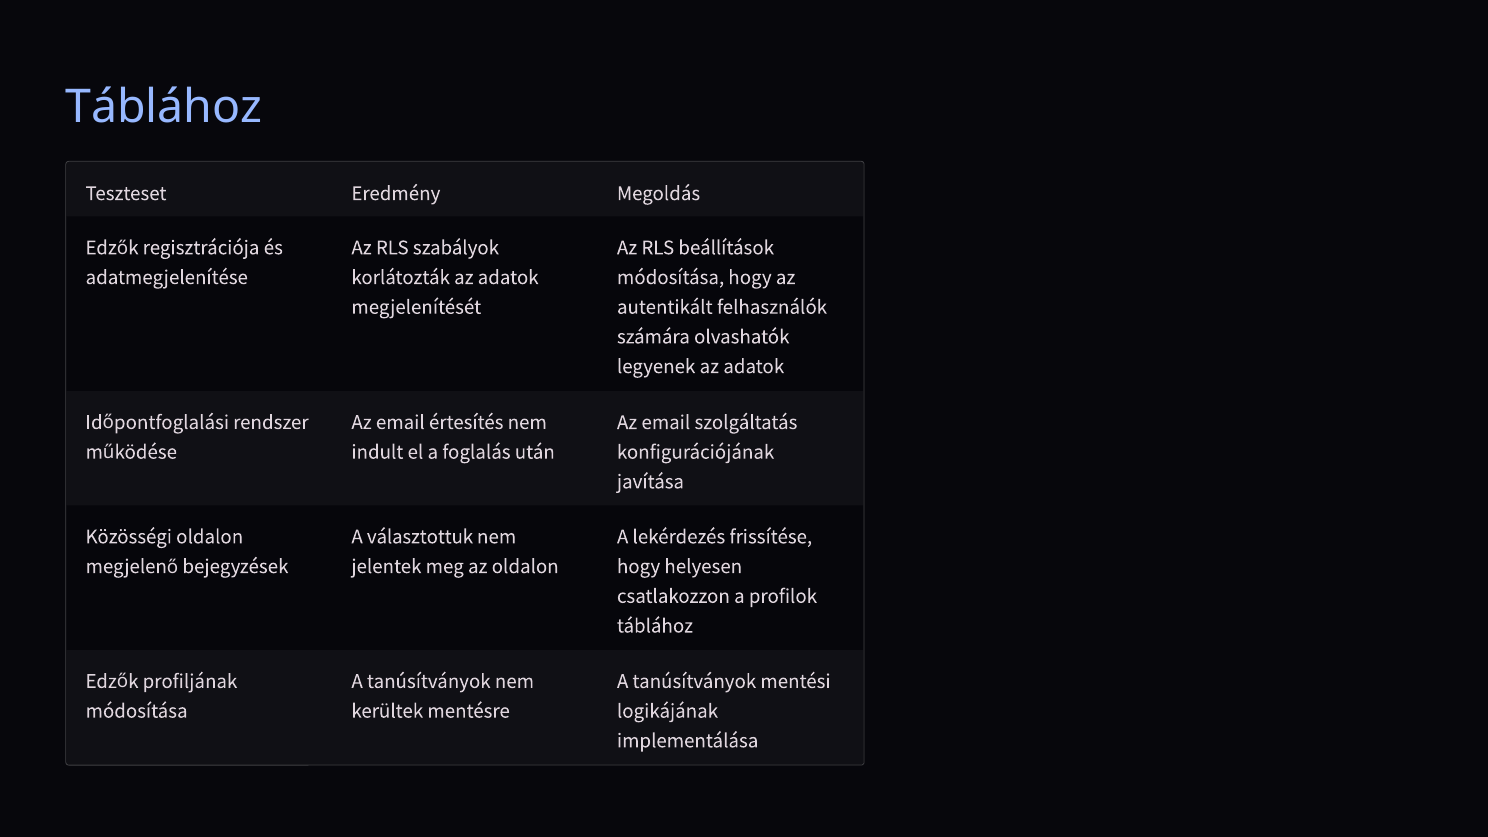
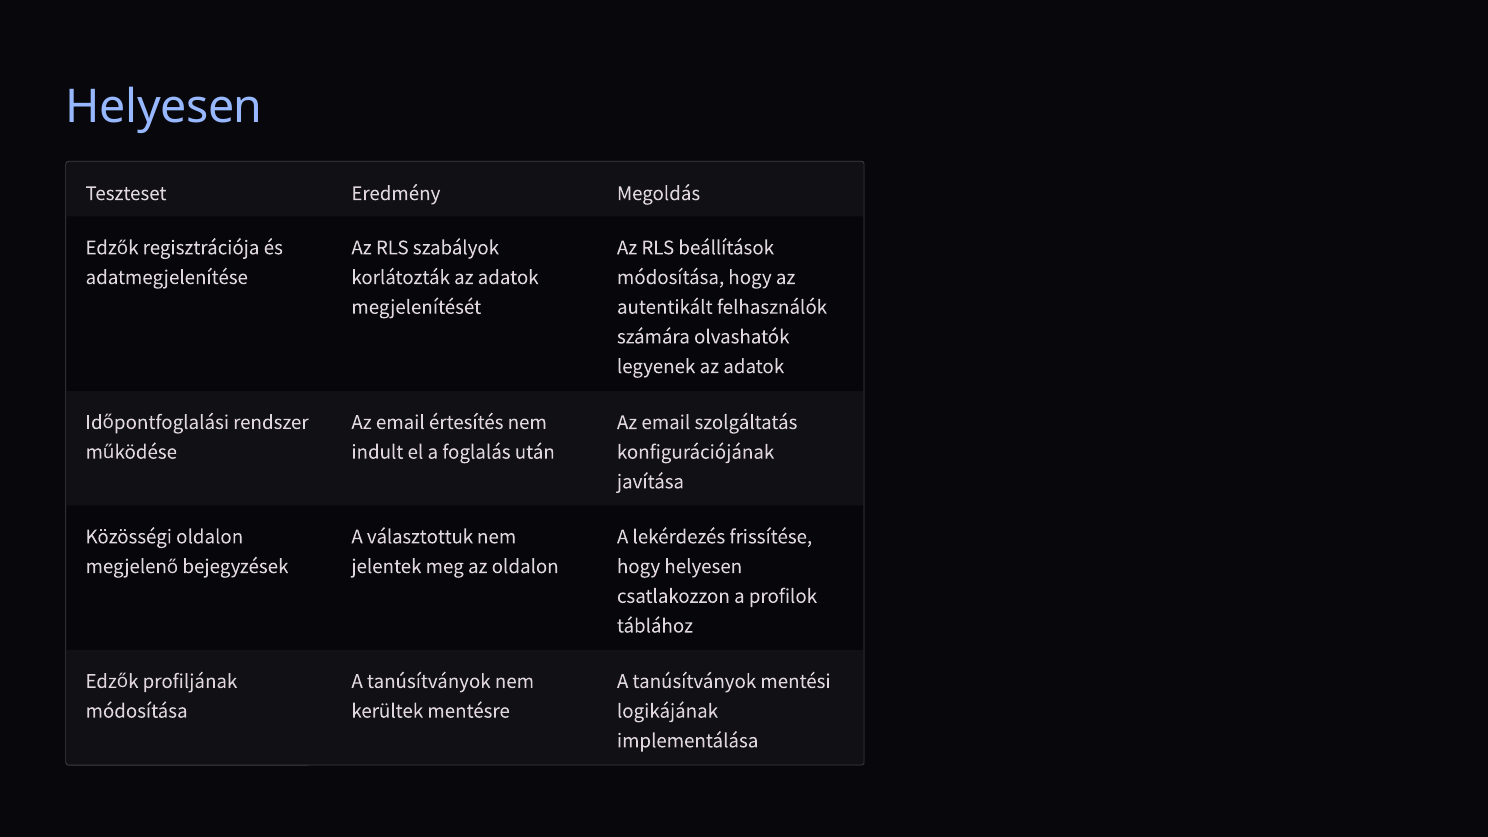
Táblához at (164, 107): Táblához -> Helyesen
